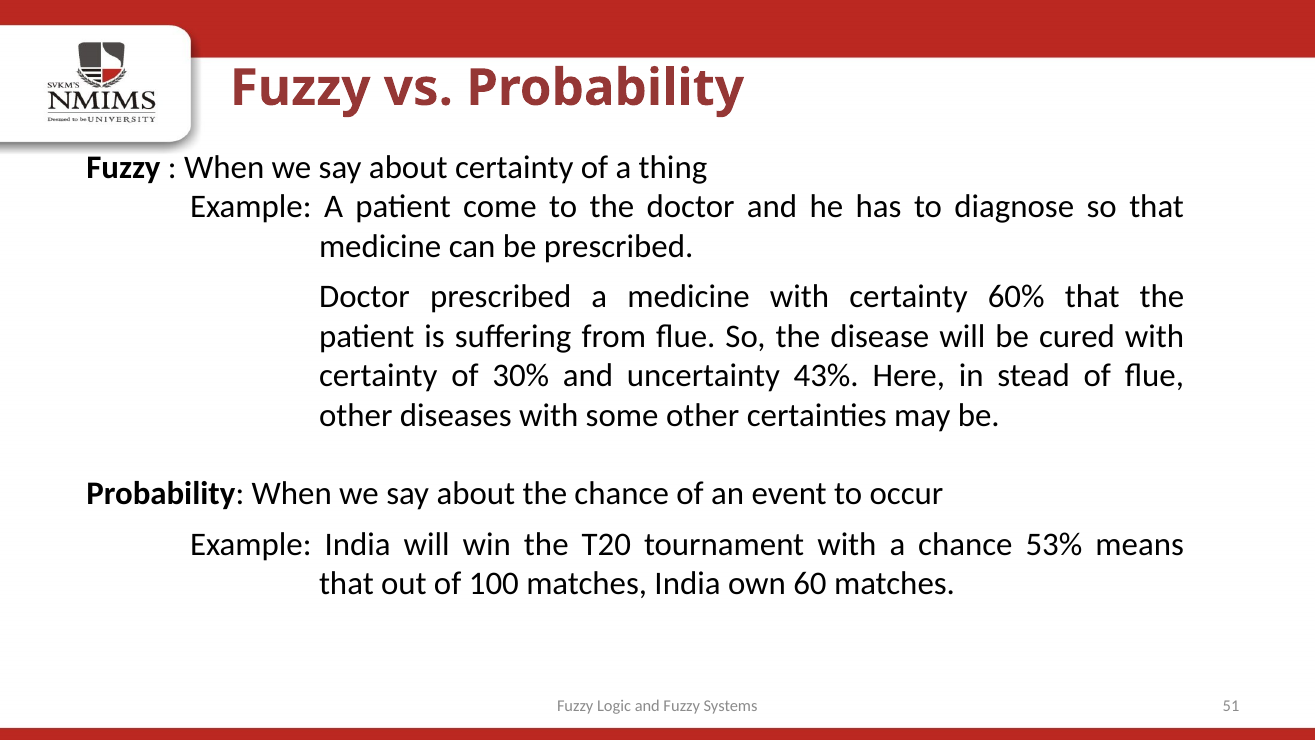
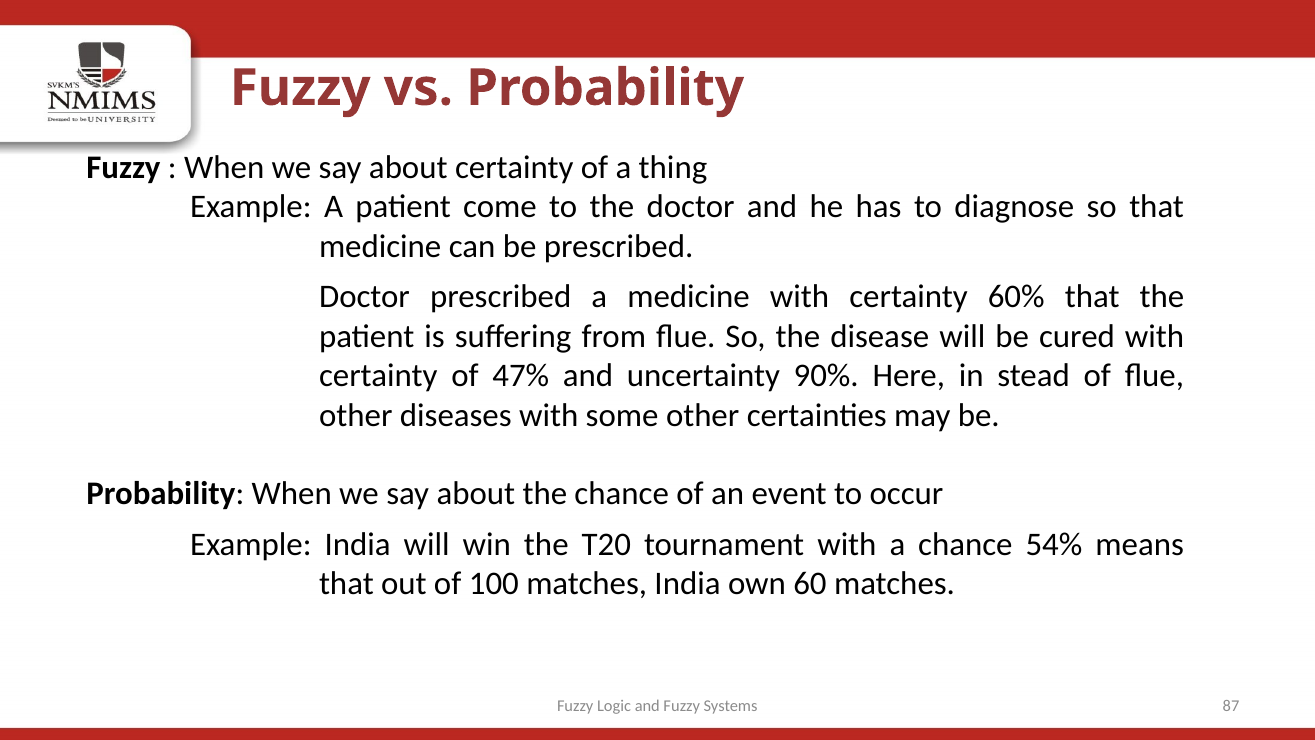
30%: 30% -> 47%
43%: 43% -> 90%
53%: 53% -> 54%
51: 51 -> 87
